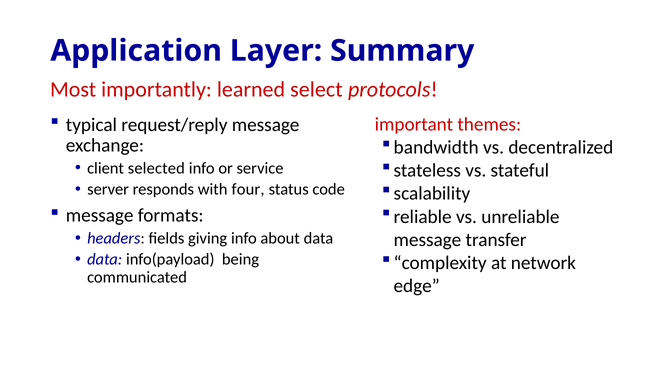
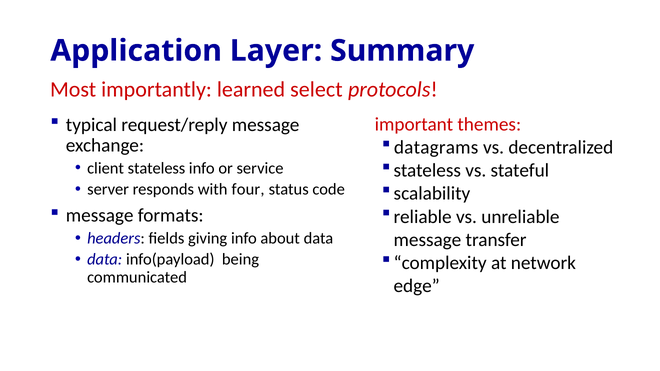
bandwidth: bandwidth -> datagrams
client selected: selected -> stateless
